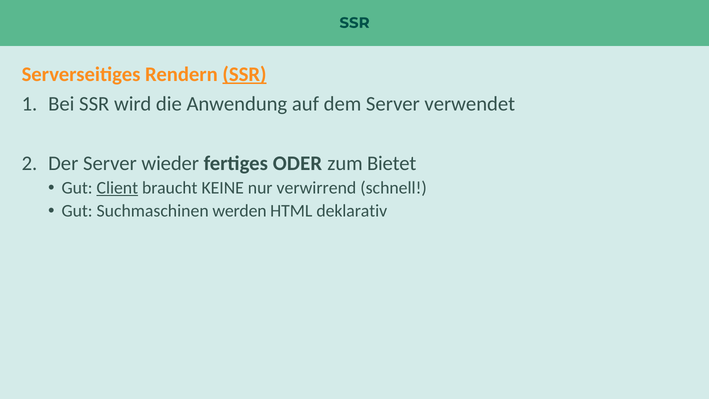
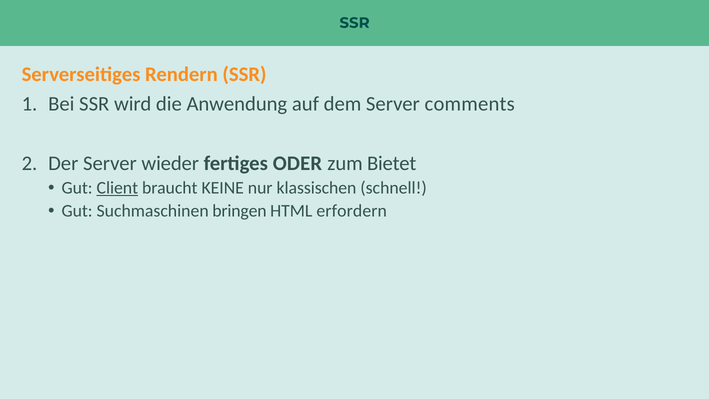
SSR at (244, 74) underline: present -> none
verwendet: verwendet -> comments
verwirrend: verwirrend -> klassischen
werden: werden -> bringen
deklarativ: deklarativ -> erfordern
